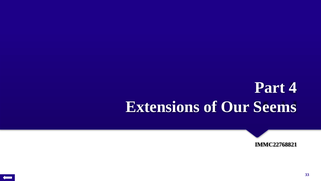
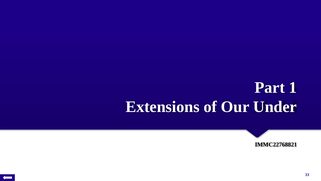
4: 4 -> 1
Seems: Seems -> Under
